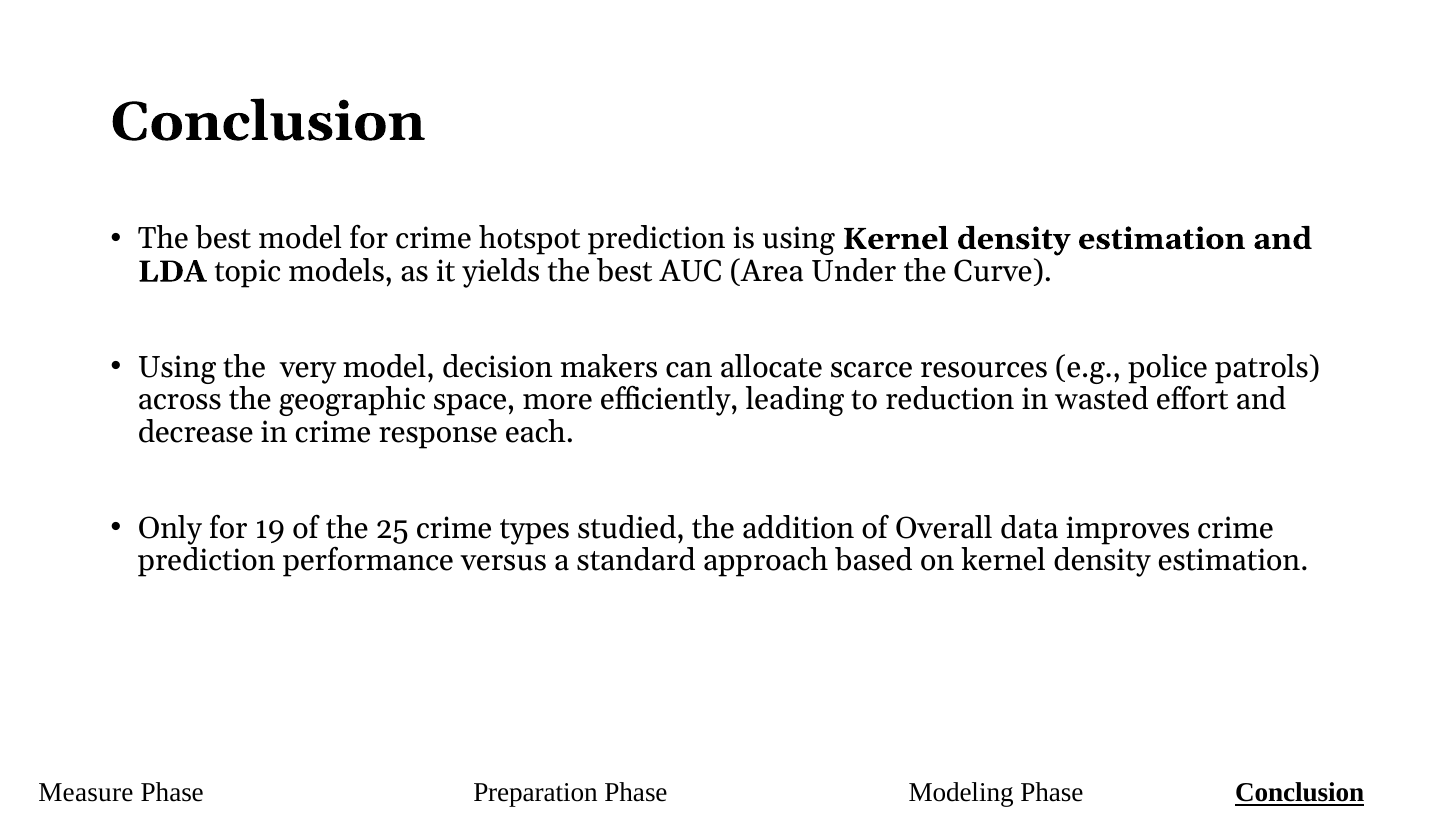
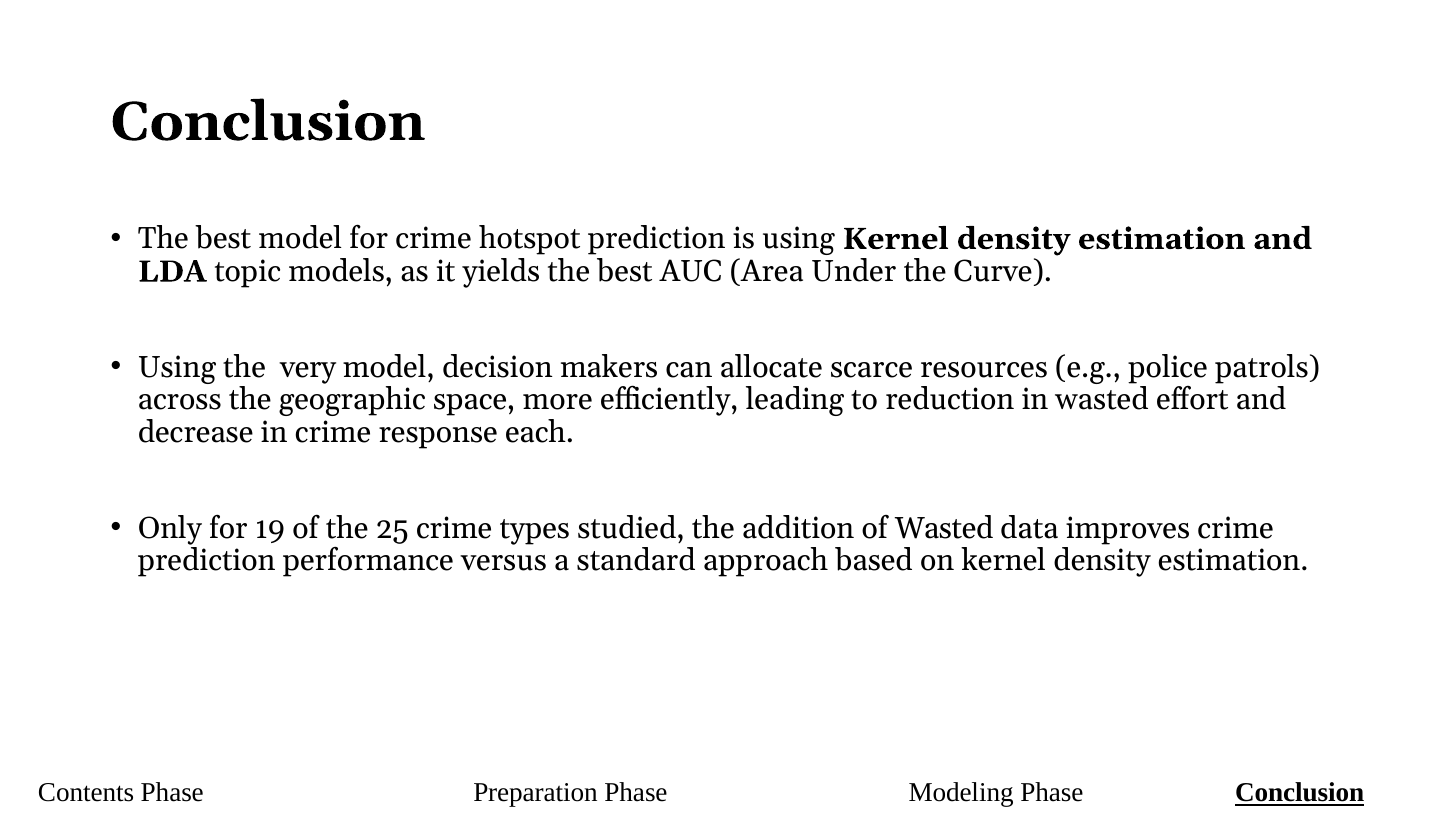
of Overall: Overall -> Wasted
Measure: Measure -> Contents
